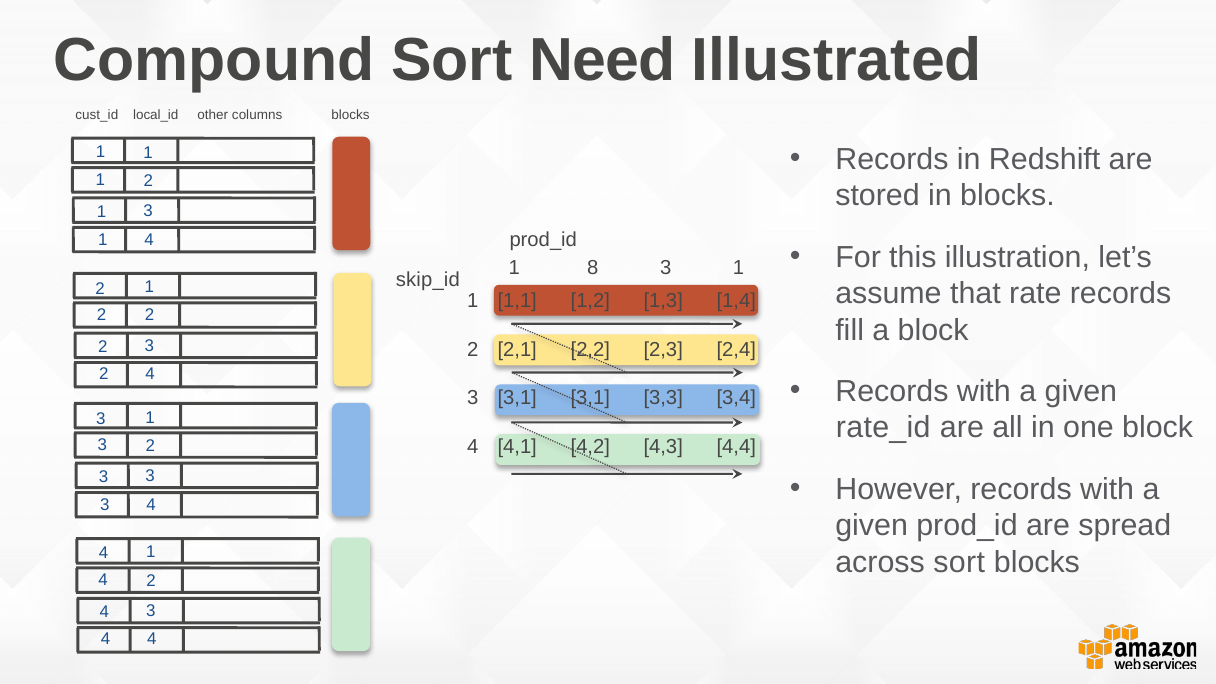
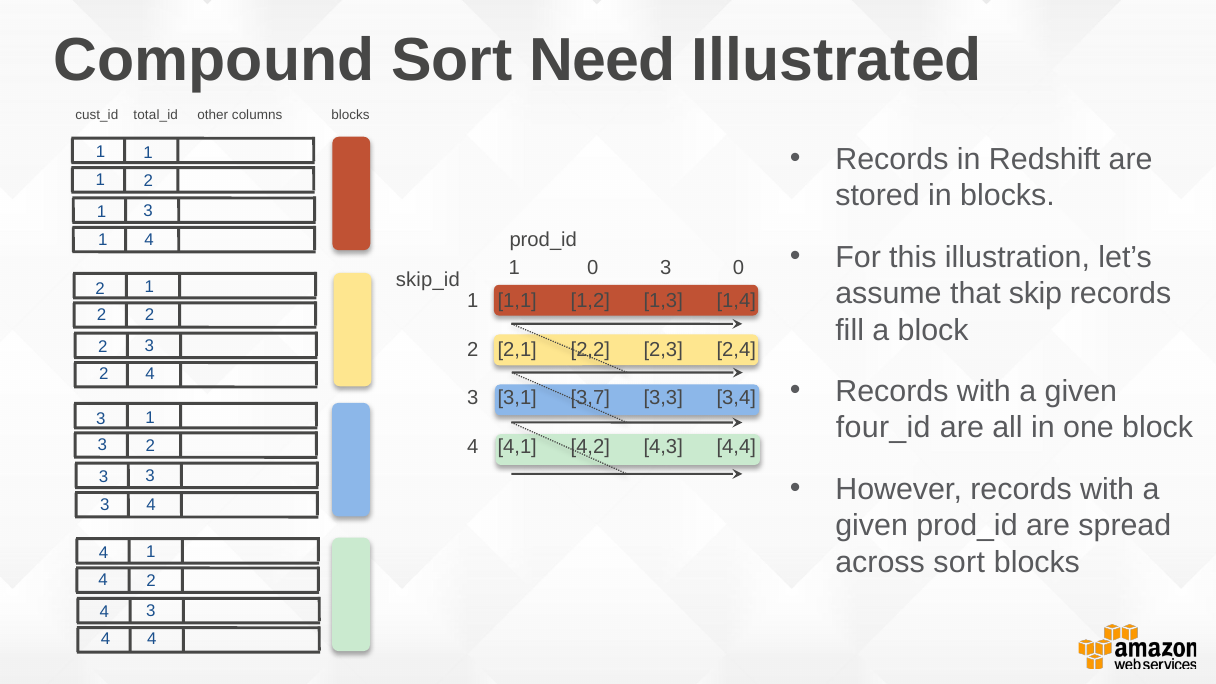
local_id: local_id -> total_id
1 8: 8 -> 0
1 at (739, 268): 1 -> 0
rate: rate -> skip
3,1 3,1: 3,1 -> 3,7
rate_id: rate_id -> four_id
